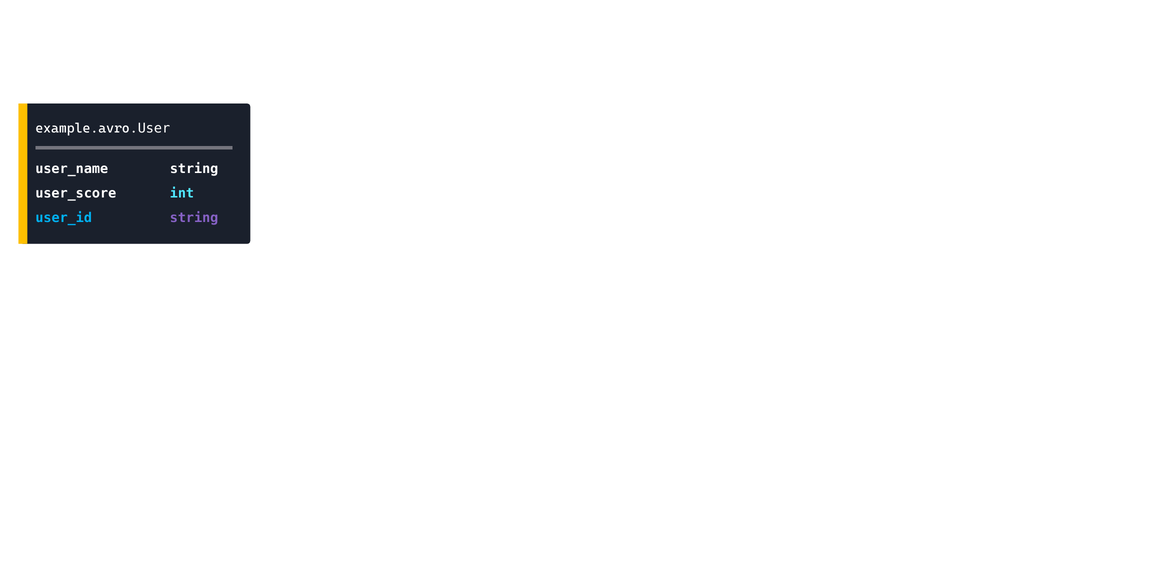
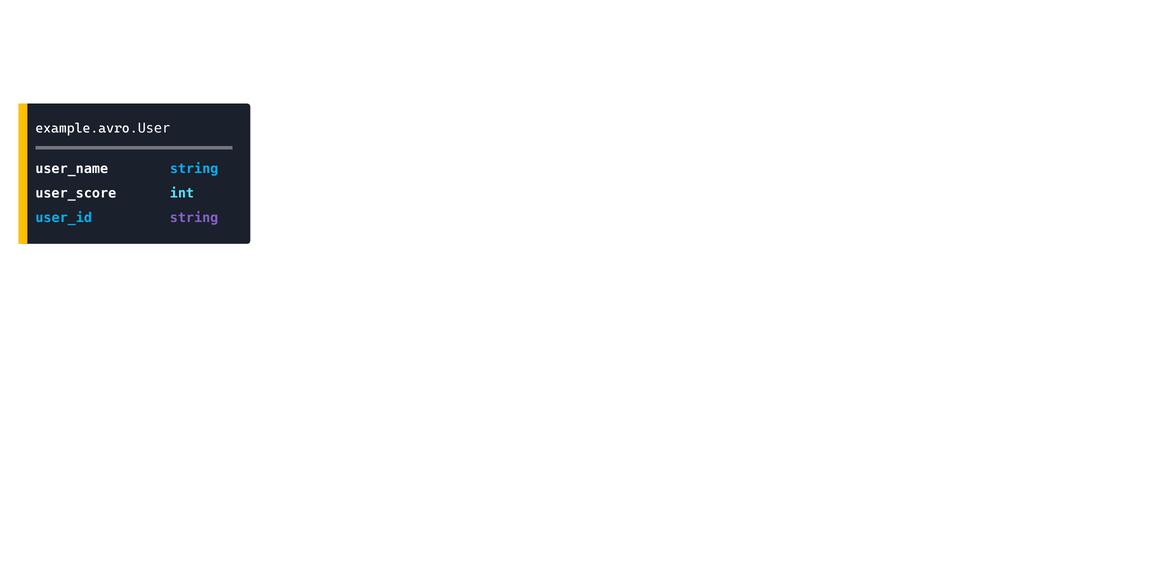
string at (194, 169) colour: white -> light blue
